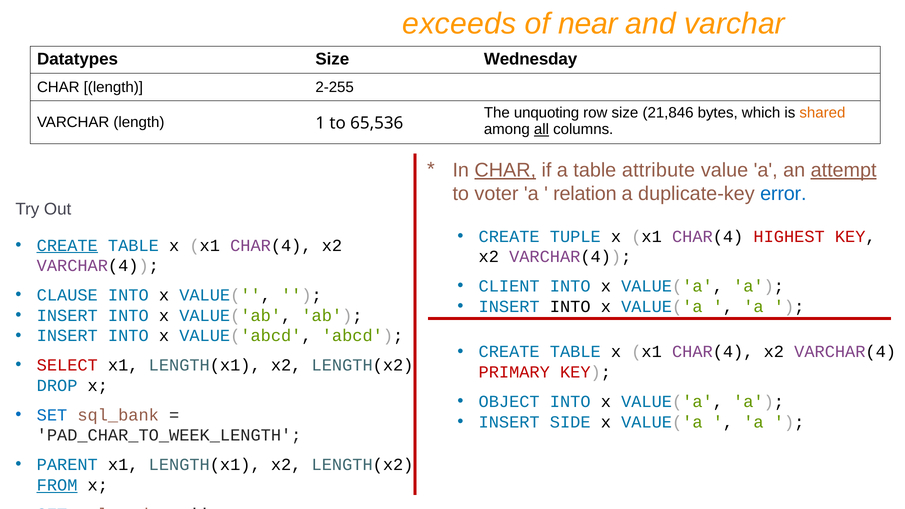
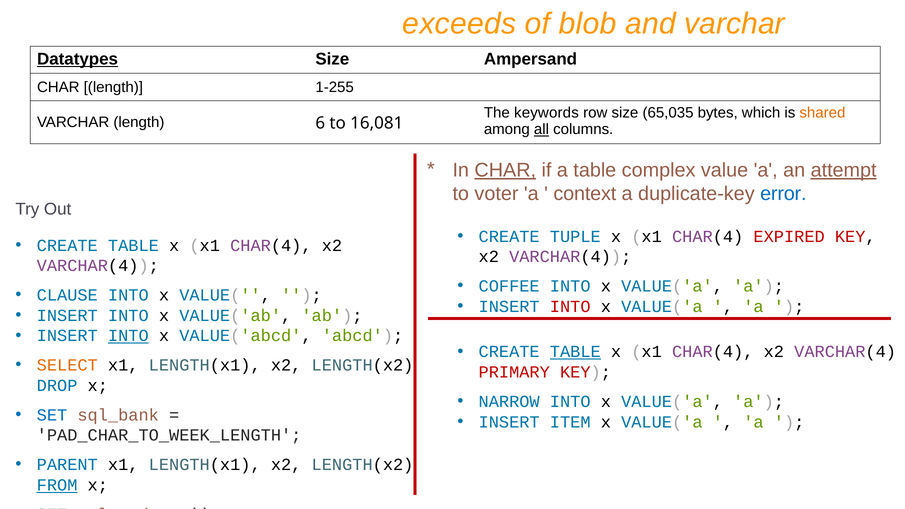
near: near -> blob
Datatypes underline: none -> present
Wednesday: Wednesday -> Ampersand
2-255: 2-255 -> 1-255
unquoting: unquoting -> keywords
21,846: 21,846 -> 65,035
1: 1 -> 6
65,536: 65,536 -> 16,081
attribute: attribute -> complex
relation: relation -> context
HIGHEST: HIGHEST -> EXPIRED
CREATE at (67, 245) underline: present -> none
CLIENT: CLIENT -> COFFEE
INTO at (570, 307) colour: black -> red
INTO at (128, 336) underline: none -> present
TABLE at (575, 352) underline: none -> present
SELECT at (67, 365) colour: red -> orange
OBJECT: OBJECT -> NARROW
SIDE: SIDE -> ITEM
